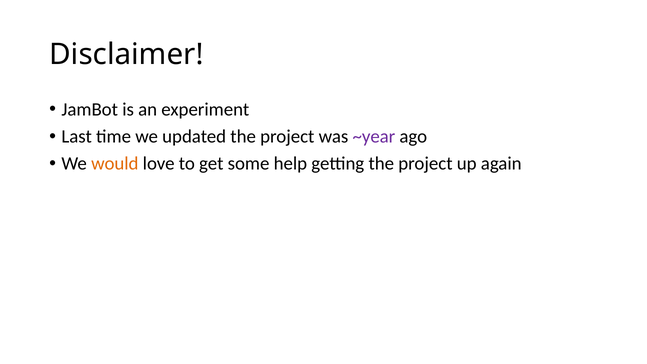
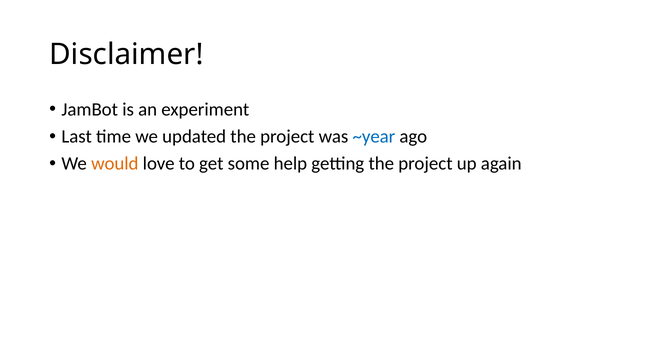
~year colour: purple -> blue
